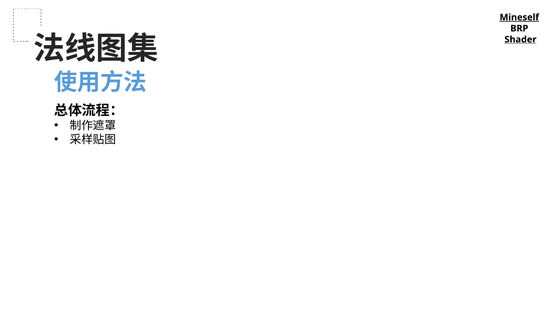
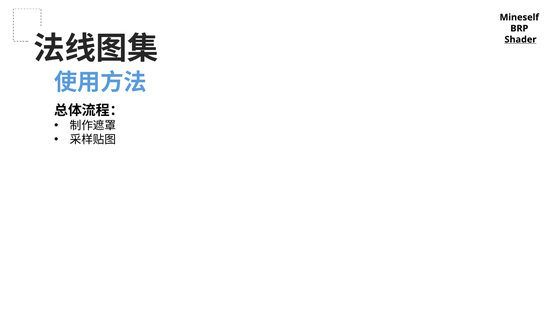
Mineself underline: present -> none
